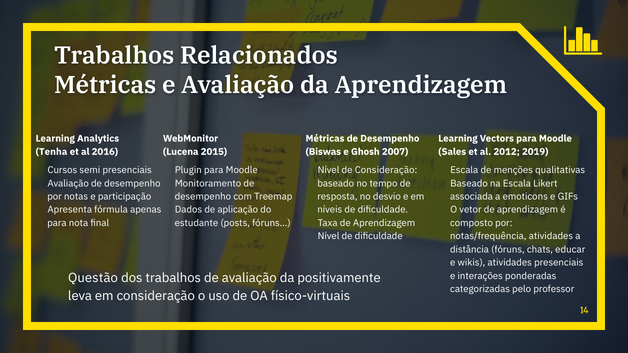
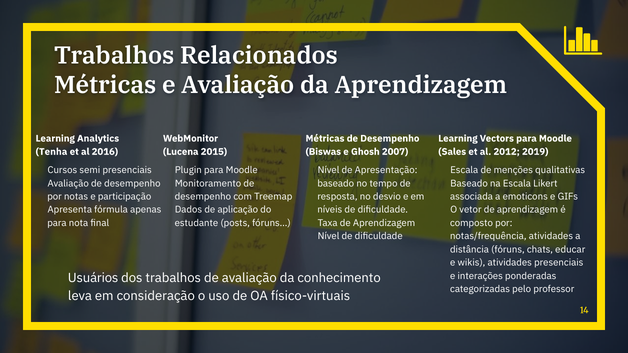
de Consideração: Consideração -> Apresentação
Questão: Questão -> Usuários
positivamente: positivamente -> conhecimento
